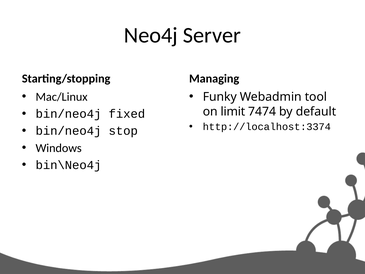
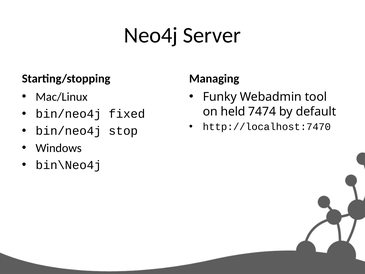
limit: limit -> held
http://localhost:3374: http://localhost:3374 -> http://localhost:7470
